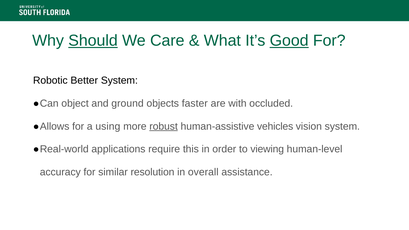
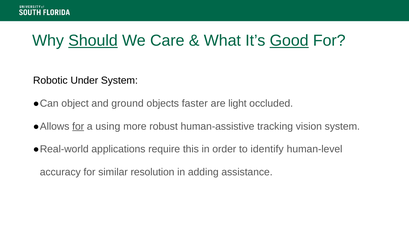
Better: Better -> Under
with: with -> light
for at (78, 126) underline: none -> present
robust underline: present -> none
vehicles: vehicles -> tracking
viewing: viewing -> identify
overall: overall -> adding
